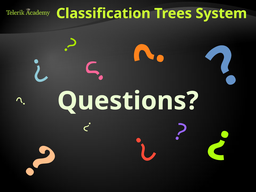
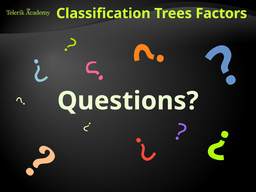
System: System -> Factors
